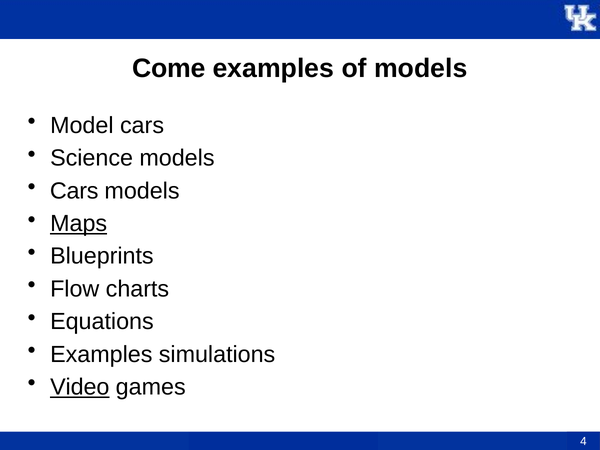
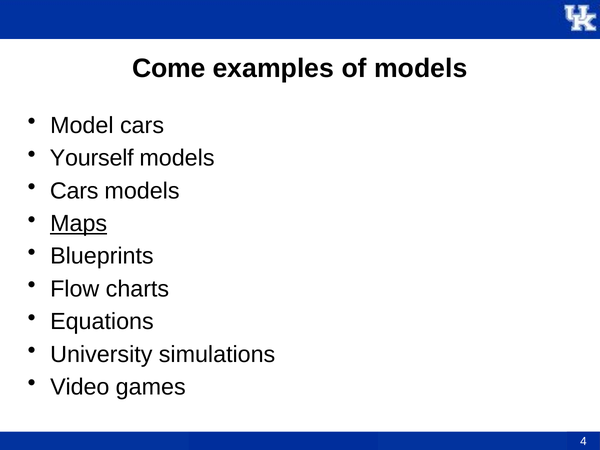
Science: Science -> Yourself
Examples at (101, 354): Examples -> University
Video underline: present -> none
